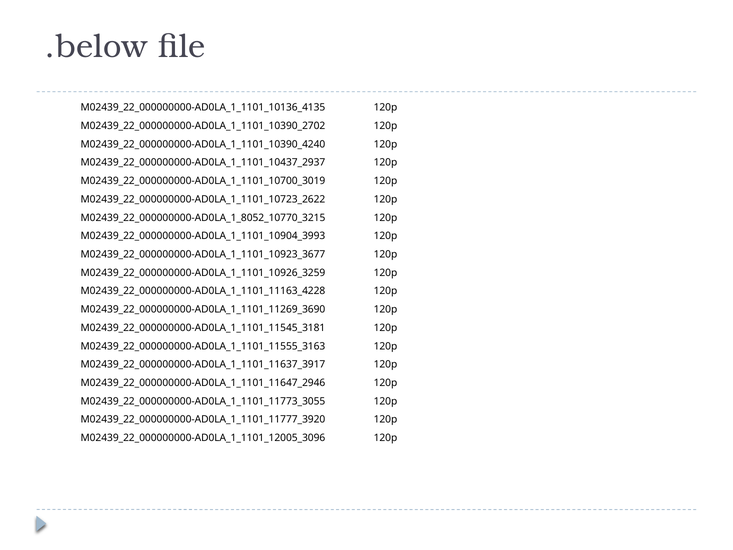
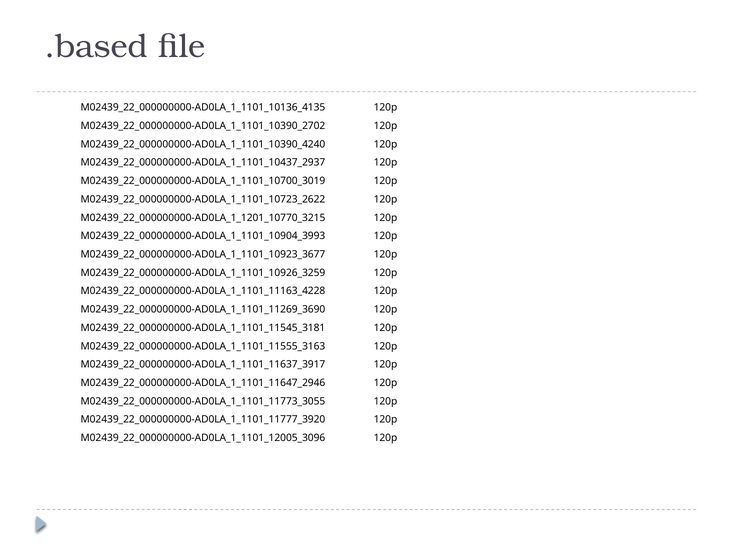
.below: .below -> .based
M02439_22_000000000-AD0LA_1_8052_10770_3215: M02439_22_000000000-AD0LA_1_8052_10770_3215 -> M02439_22_000000000-AD0LA_1_1201_10770_3215
